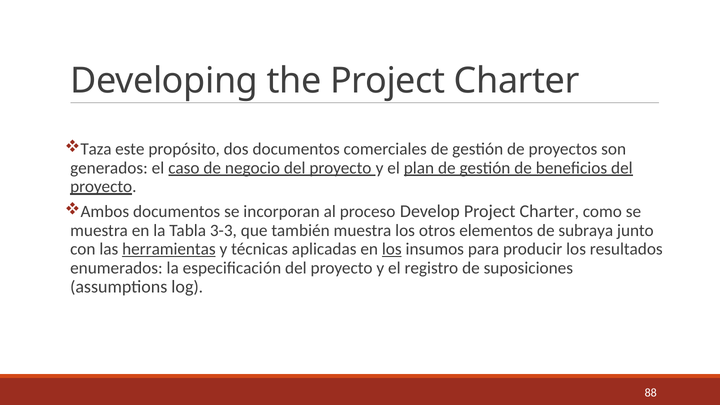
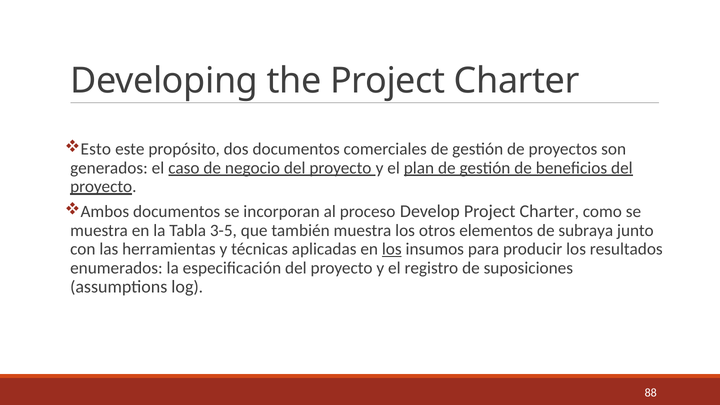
Taza: Taza -> Esto
3-3: 3-3 -> 3-5
herramientas underline: present -> none
